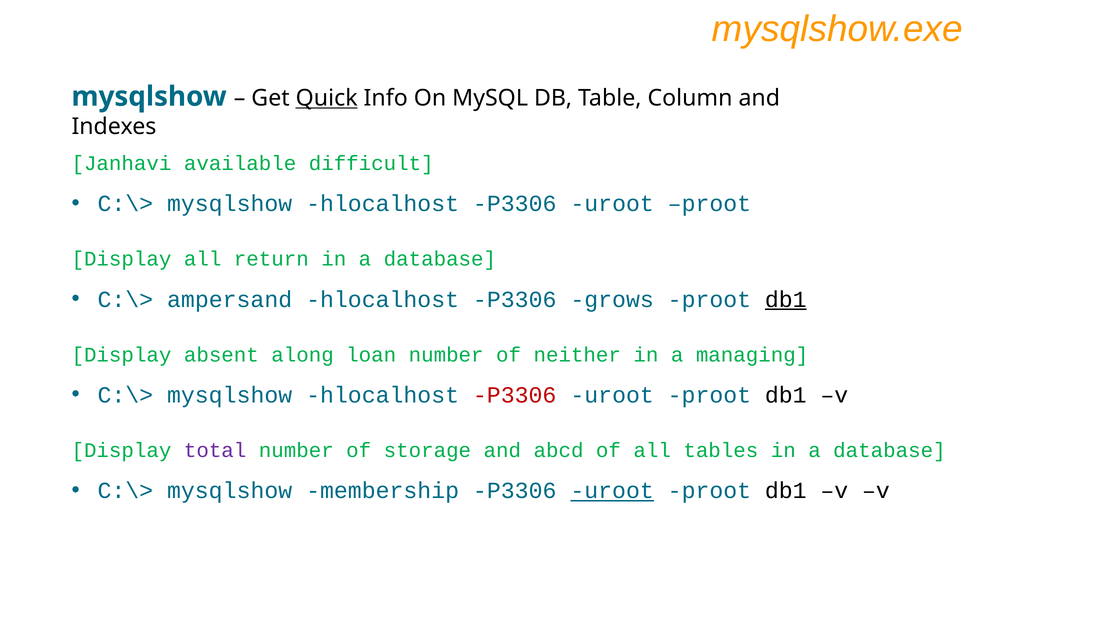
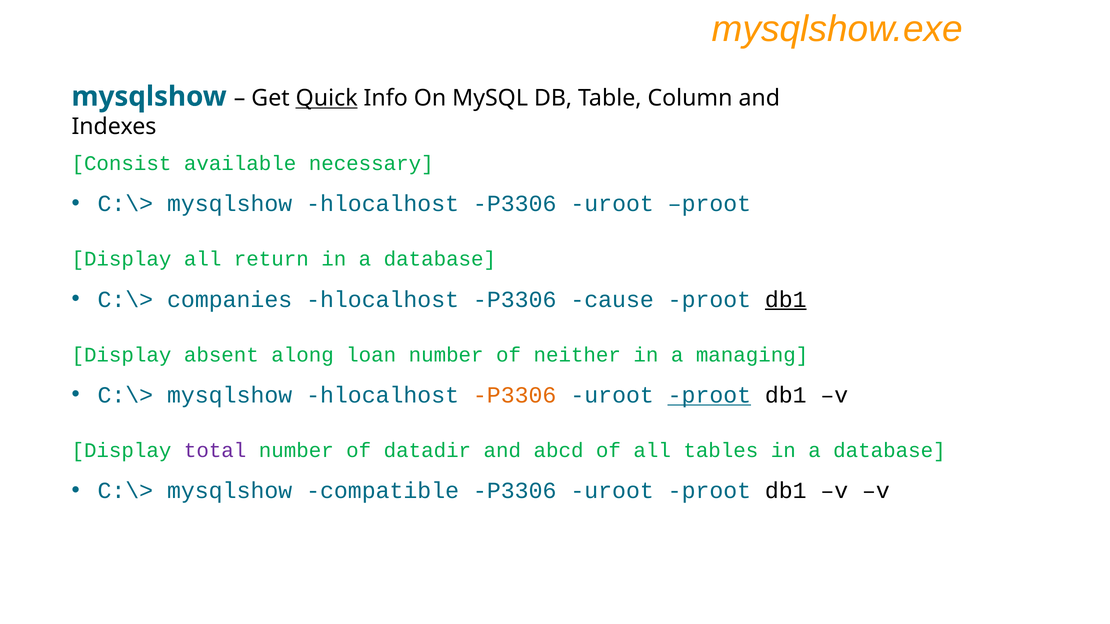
Janhavi: Janhavi -> Consist
difficult: difficult -> necessary
ampersand: ampersand -> companies
grows: grows -> cause
P3306 at (515, 395) colour: red -> orange
proot at (709, 395) underline: none -> present
storage: storage -> datadir
membership: membership -> compatible
uroot at (612, 491) underline: present -> none
